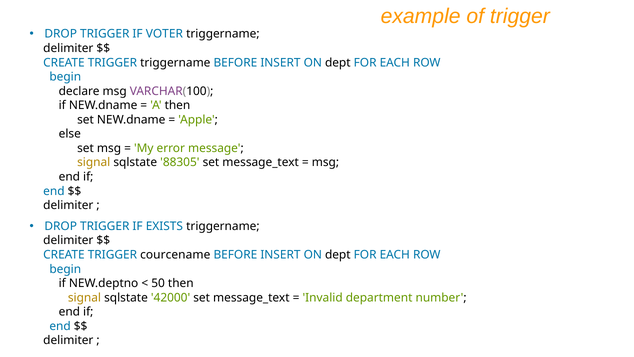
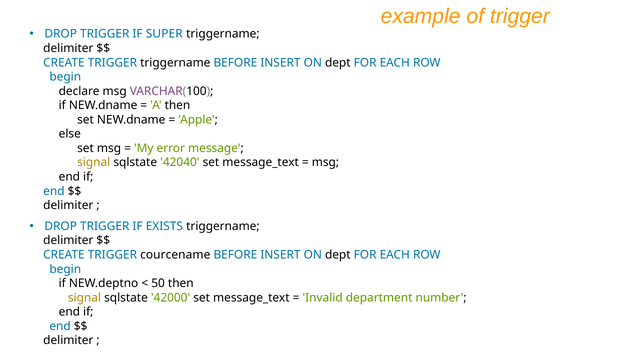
VOTER: VOTER -> SUPER
88305: 88305 -> 42040
